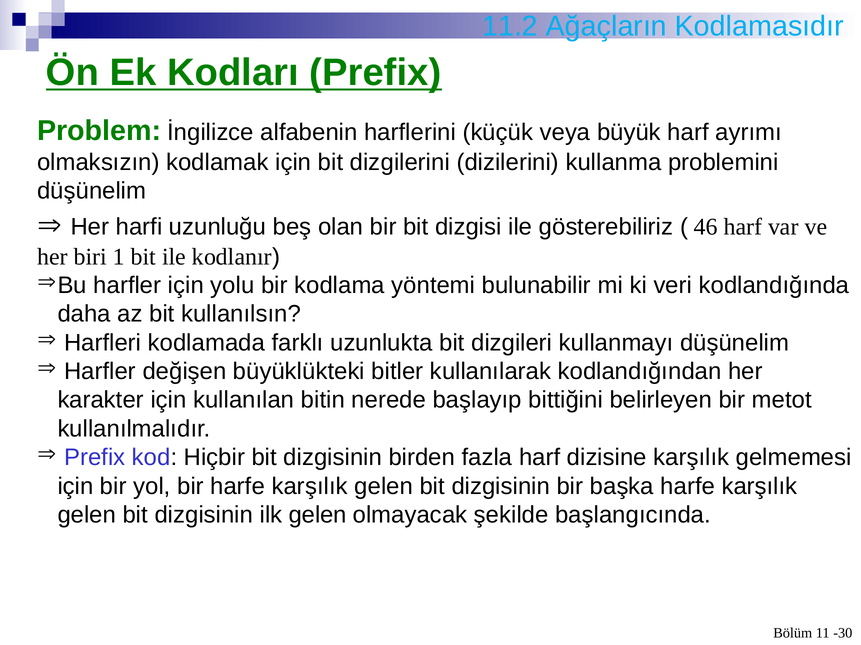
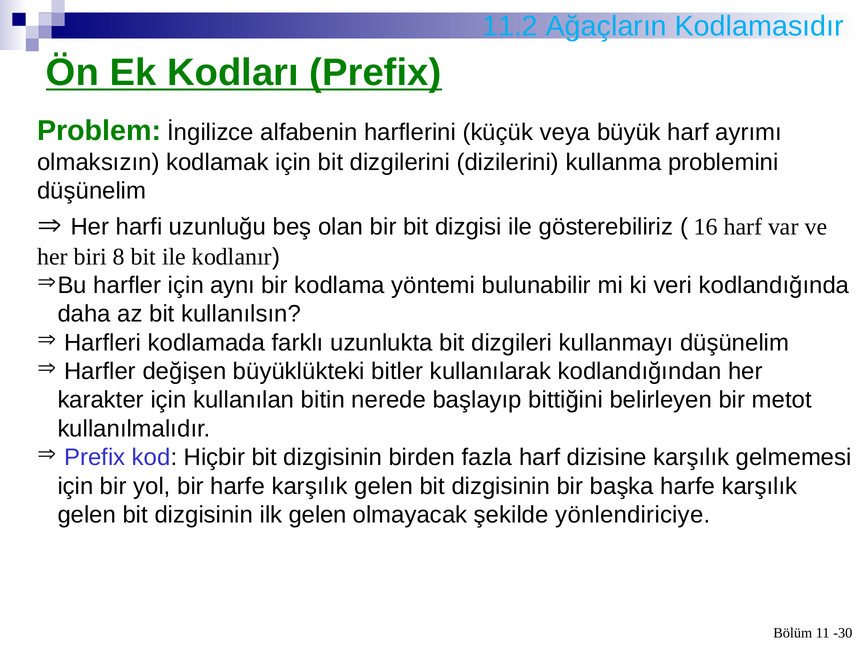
46: 46 -> 16
1: 1 -> 8
yolu: yolu -> aynı
başlangıcında: başlangıcında -> yönlendiriciye
